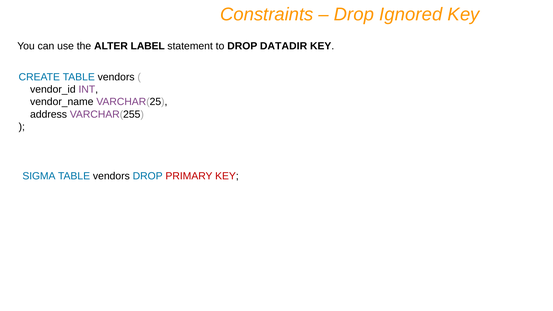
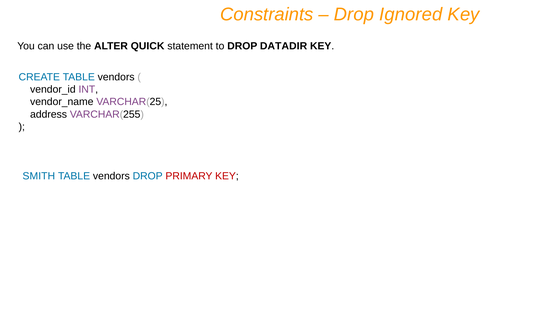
LABEL: LABEL -> QUICK
SIGMA: SIGMA -> SMITH
